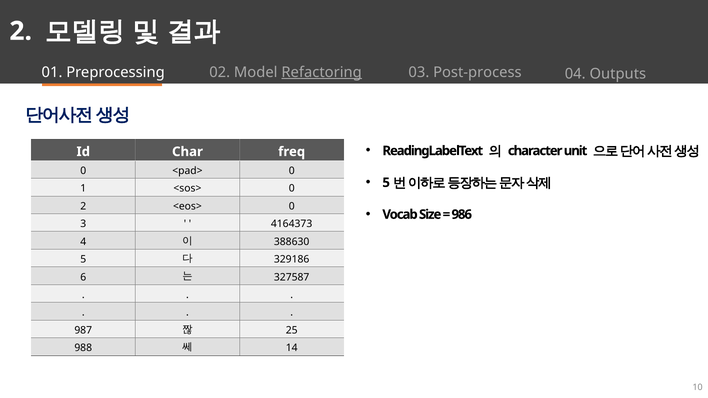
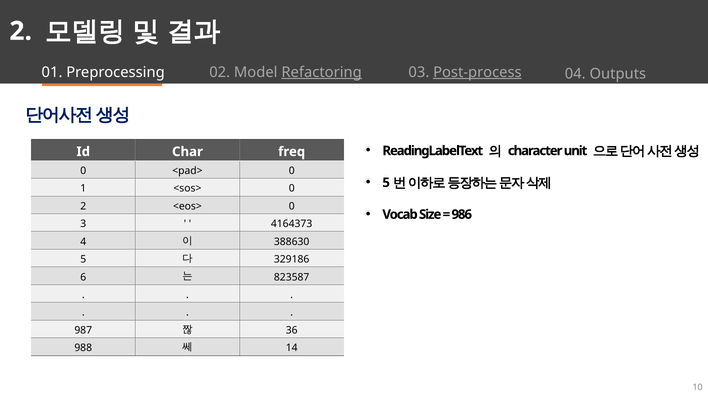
Post-process underline: none -> present
327587: 327587 -> 823587
25: 25 -> 36
